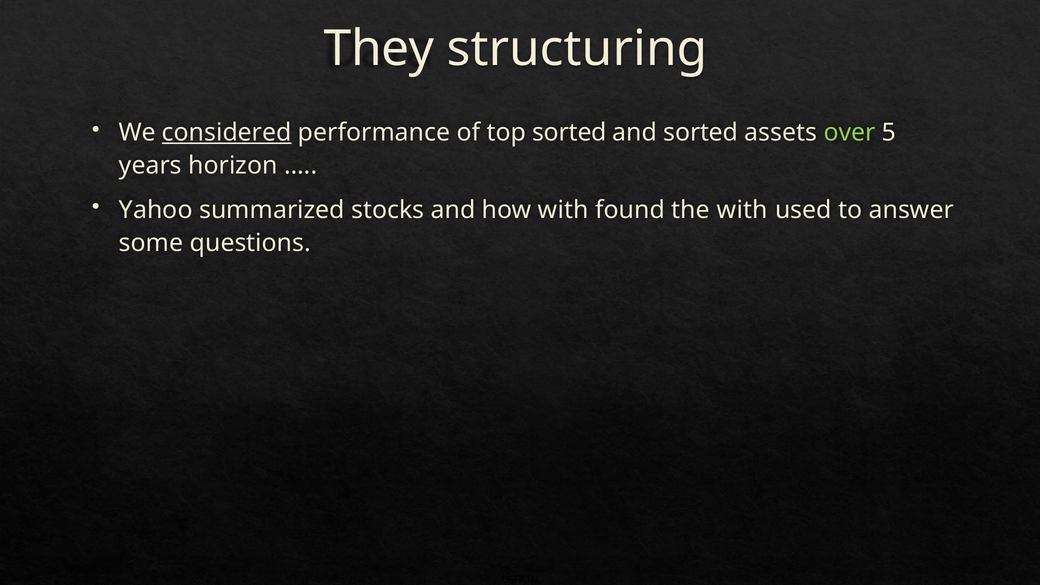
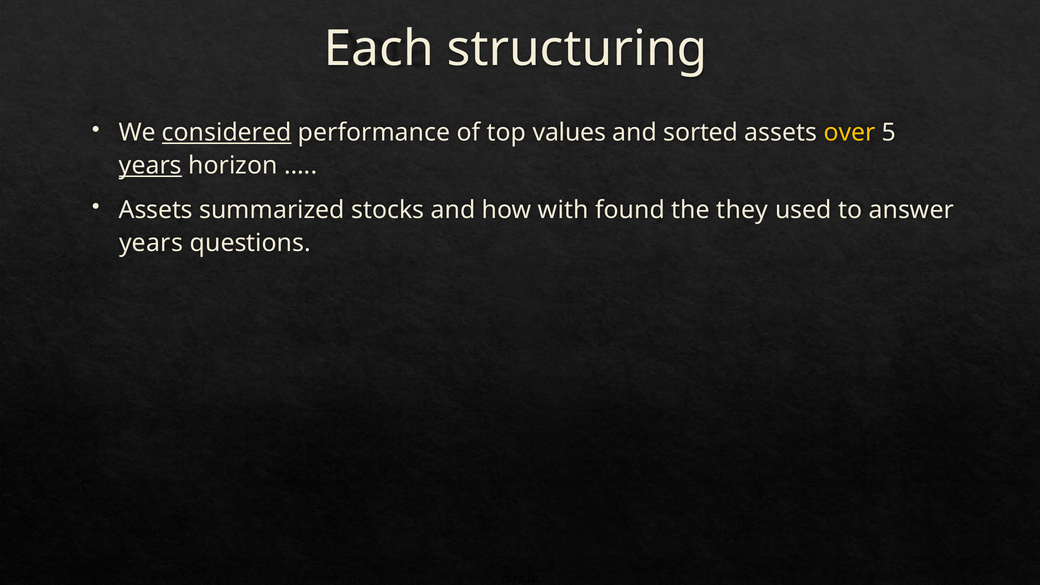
They: They -> Each
top sorted: sorted -> values
over colour: light green -> yellow
years at (150, 166) underline: none -> present
Yahoo at (156, 210): Yahoo -> Assets
the with: with -> they
some at (151, 243): some -> years
